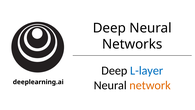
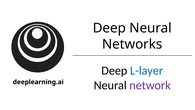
network colour: orange -> purple
